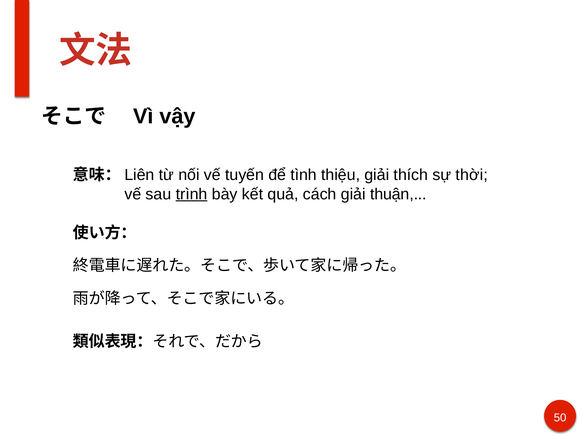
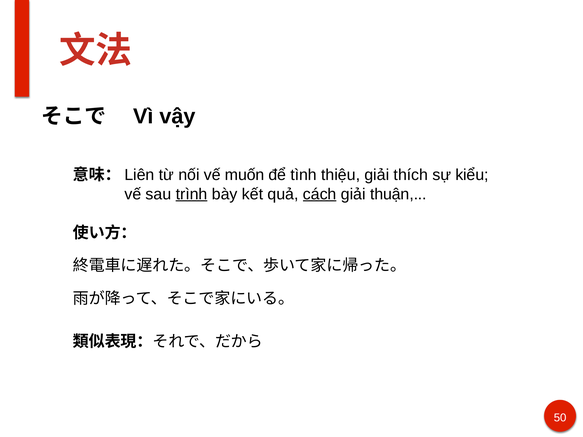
tuyến: tuyến -> muốn
thời: thời -> kiểu
cách underline: none -> present
